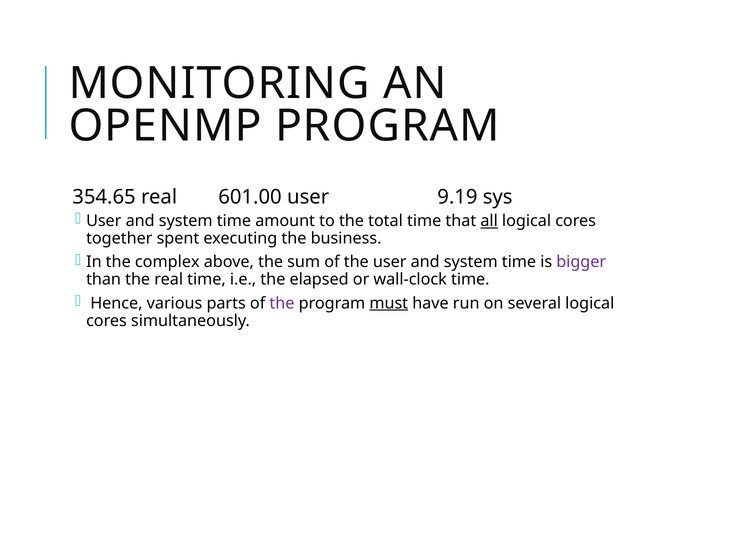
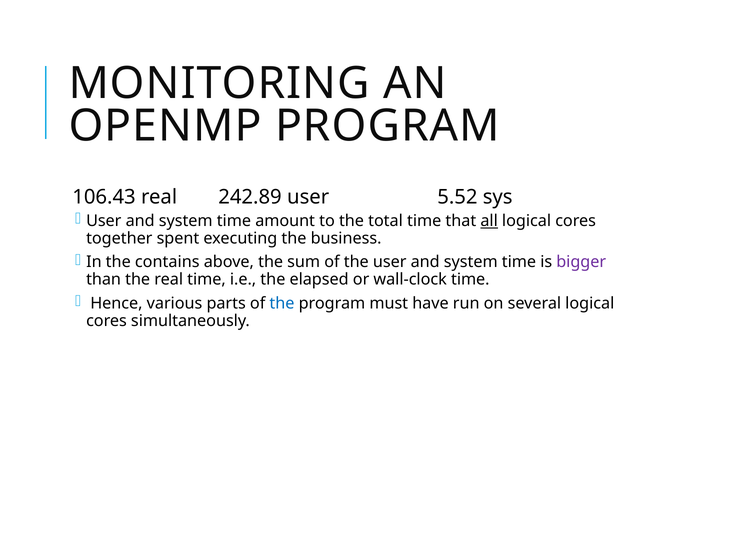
354.65: 354.65 -> 106.43
601.00: 601.00 -> 242.89
9.19: 9.19 -> 5.52
complex: complex -> contains
the at (282, 303) colour: purple -> blue
must underline: present -> none
